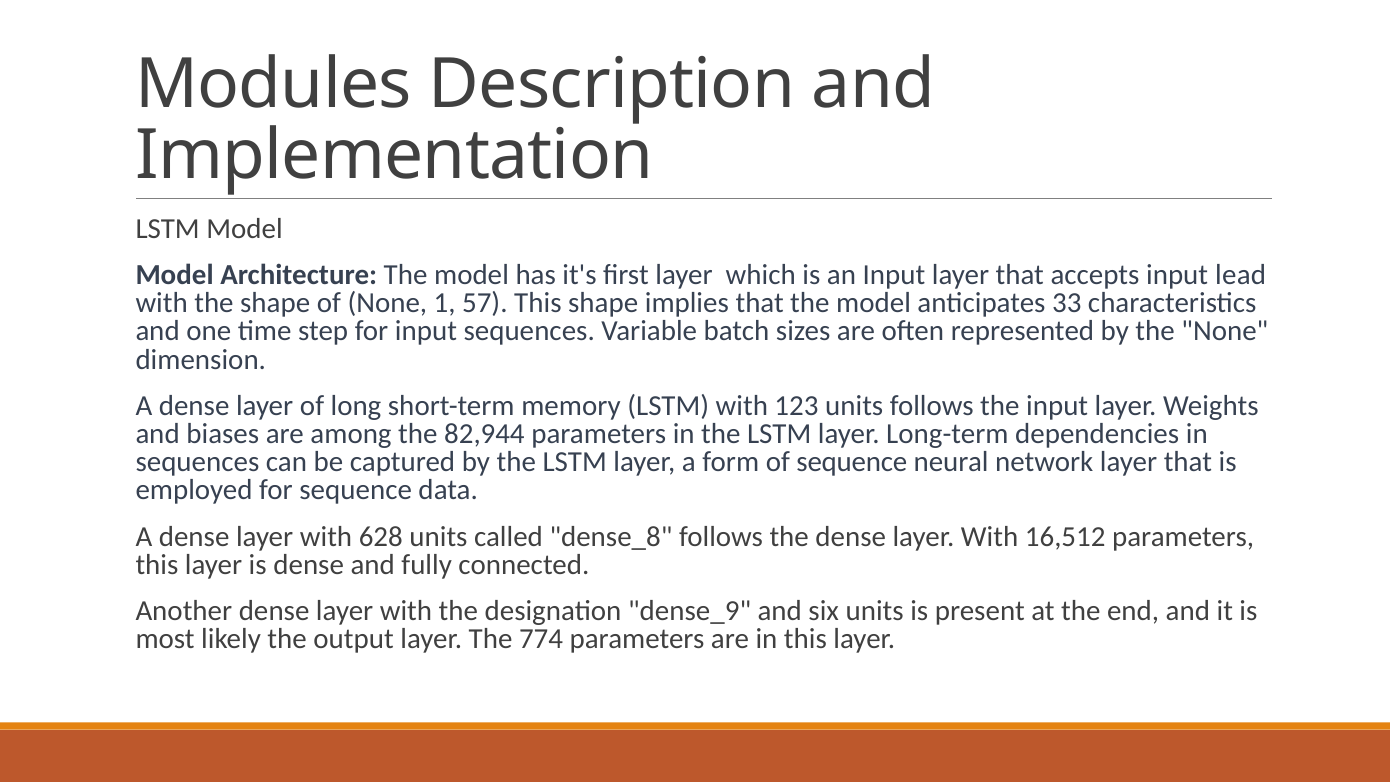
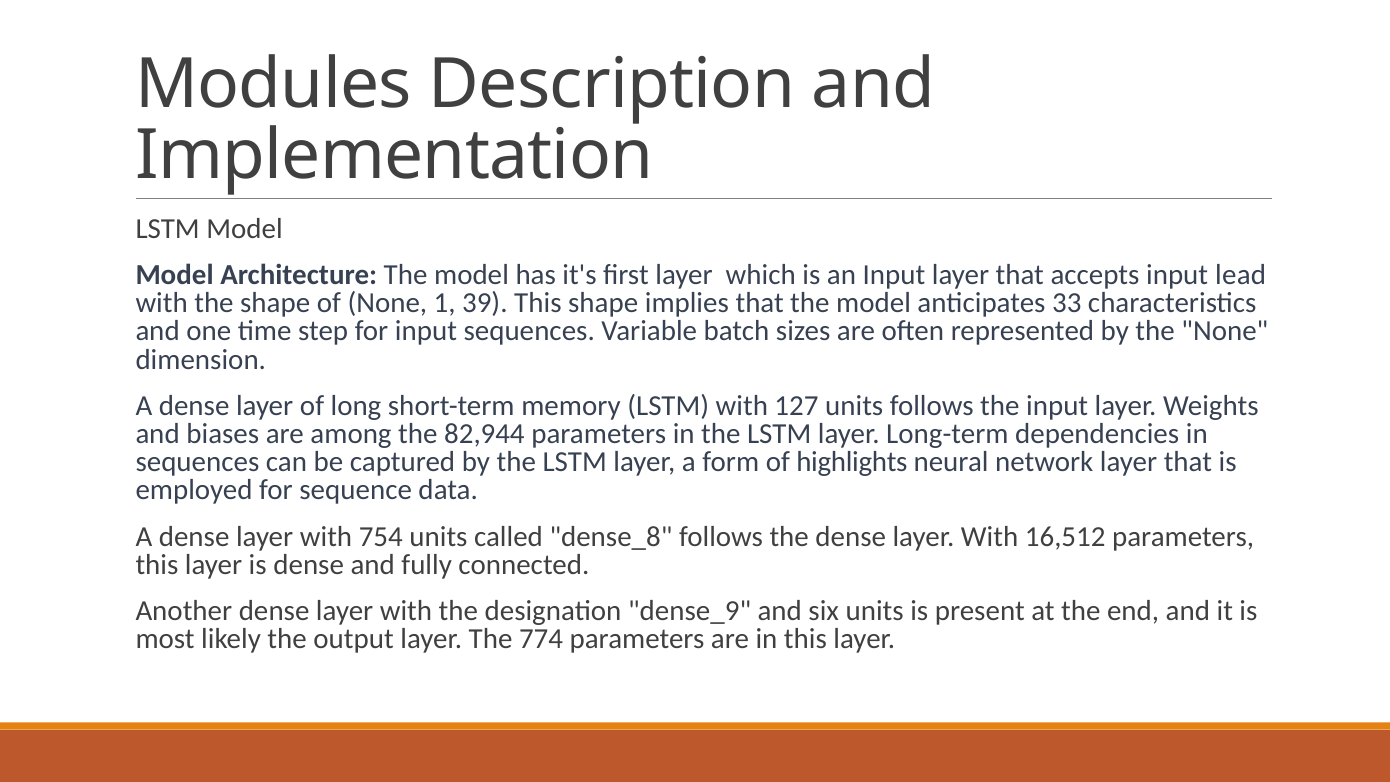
57: 57 -> 39
123: 123 -> 127
of sequence: sequence -> highlights
628: 628 -> 754
